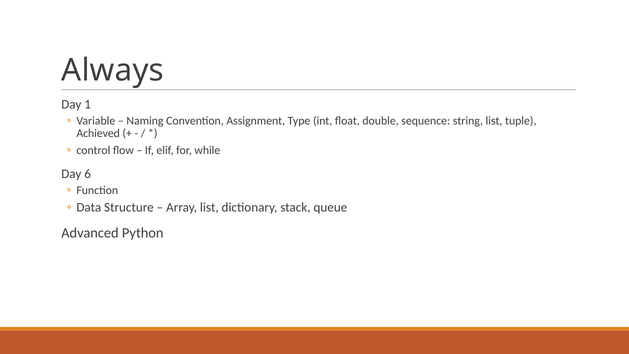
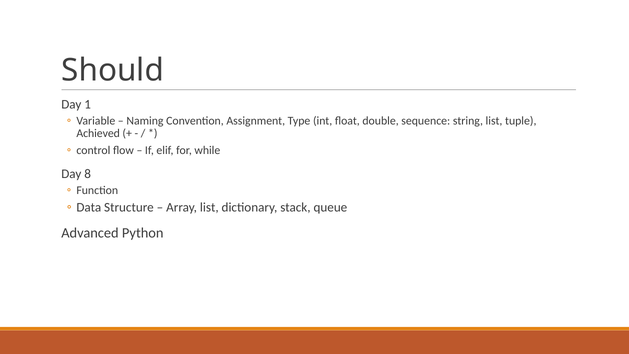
Always: Always -> Should
6: 6 -> 8
